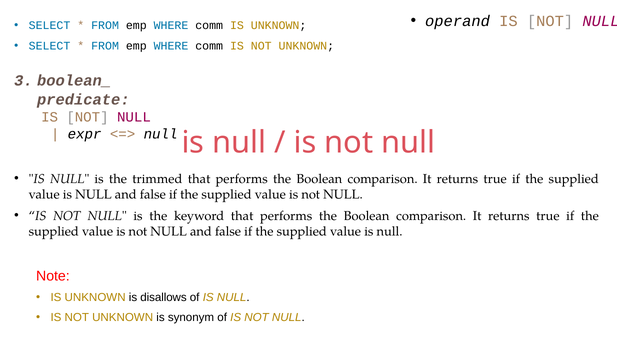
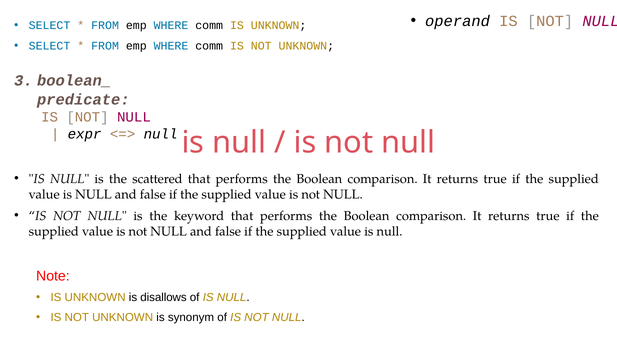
trimmed: trimmed -> scattered
